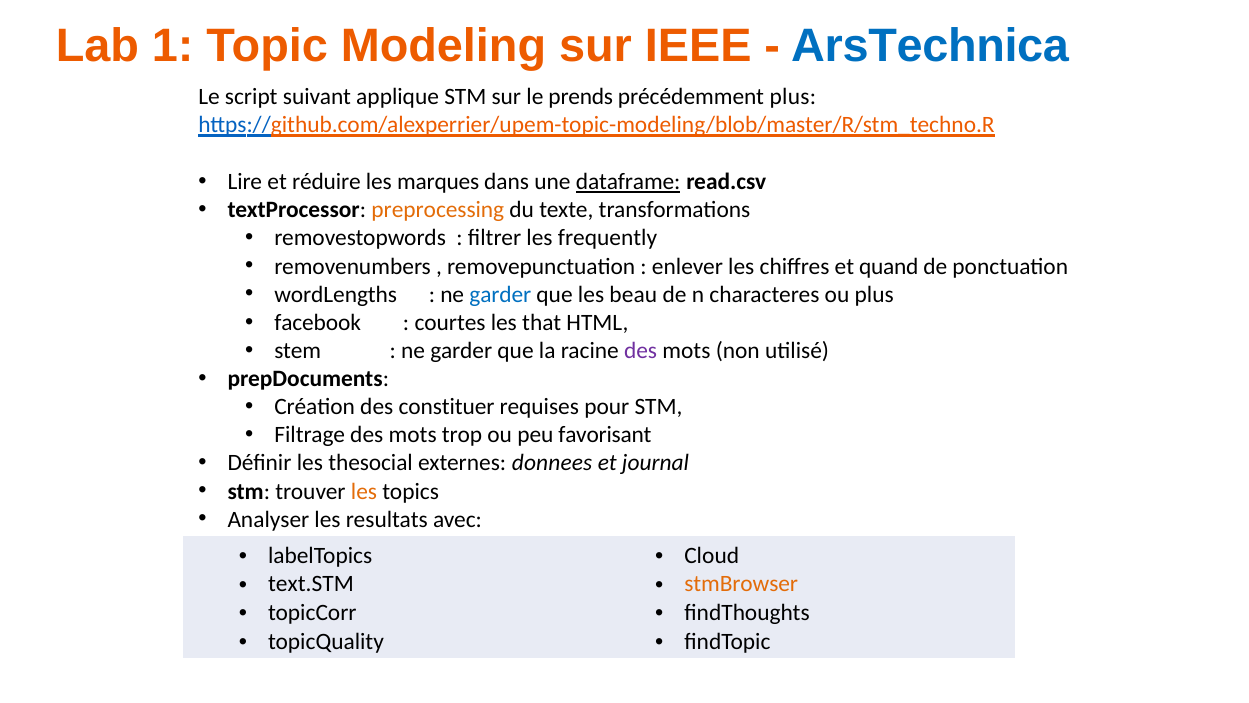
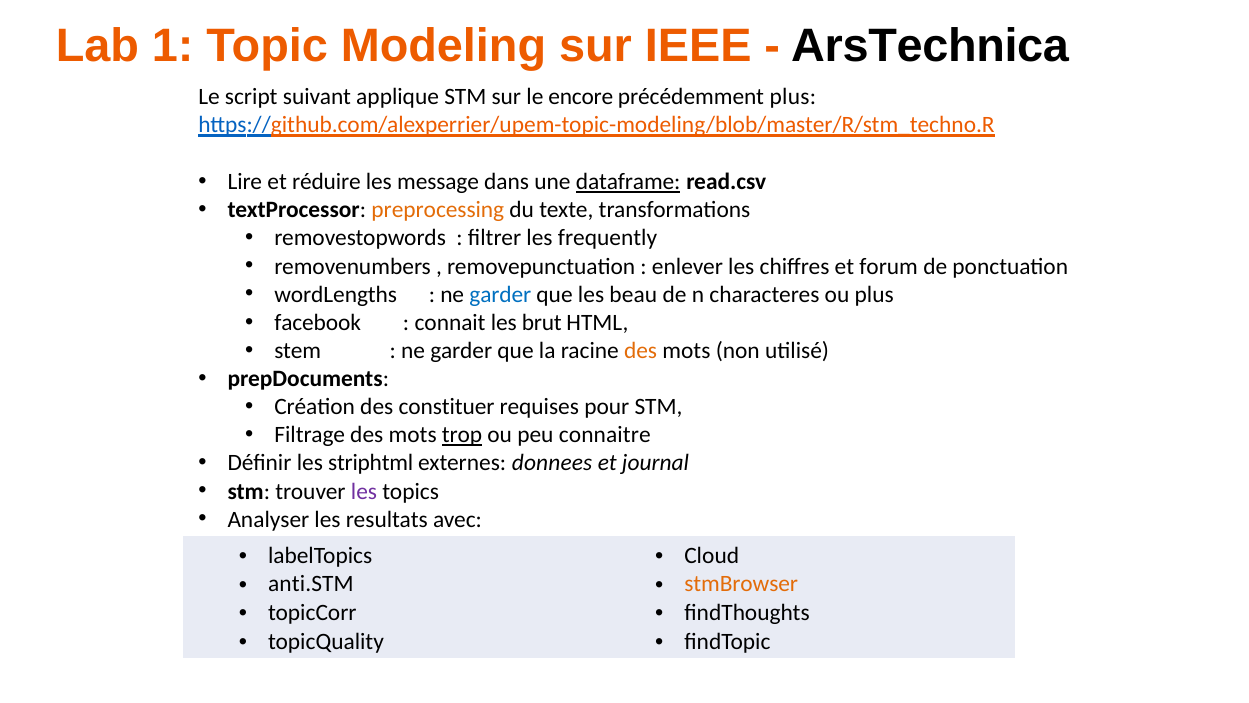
ArsTechnica colour: blue -> black
prends: prends -> encore
marques: marques -> message
quand: quand -> forum
courtes: courtes -> connait
that: that -> brut
des at (641, 350) colour: purple -> orange
trop underline: none -> present
favorisant: favorisant -> connaitre
thesocial: thesocial -> striphtml
les at (364, 491) colour: orange -> purple
text.STM: text.STM -> anti.STM
